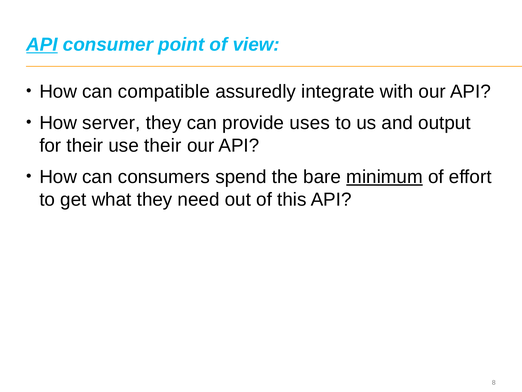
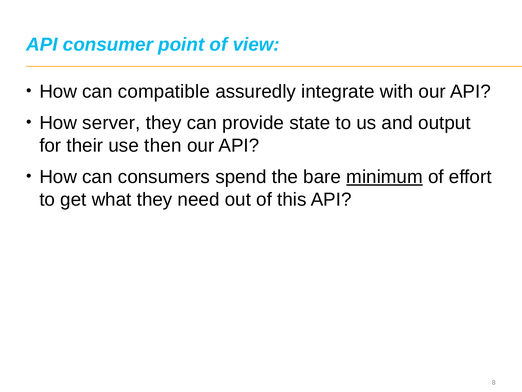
API at (42, 45) underline: present -> none
uses: uses -> state
use their: their -> then
